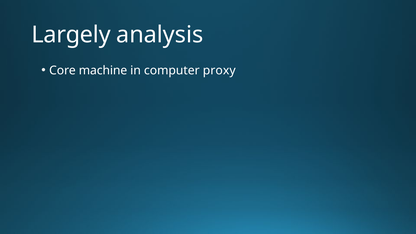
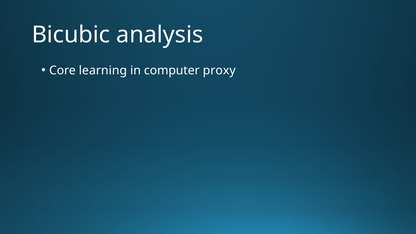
Largely: Largely -> Bicubic
machine: machine -> learning
